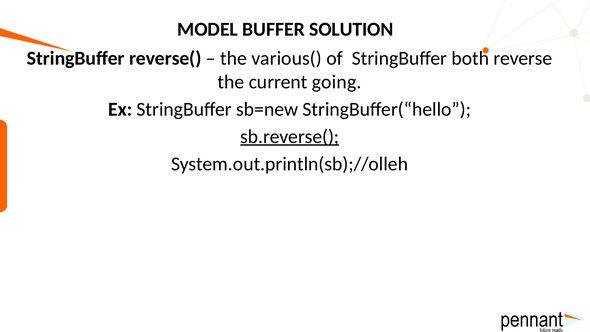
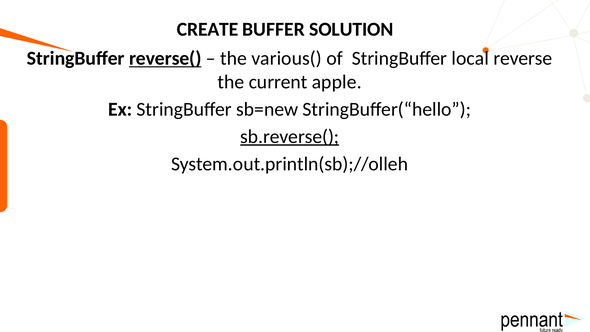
MODEL: MODEL -> CREATE
reverse( underline: none -> present
both: both -> local
going: going -> apple
